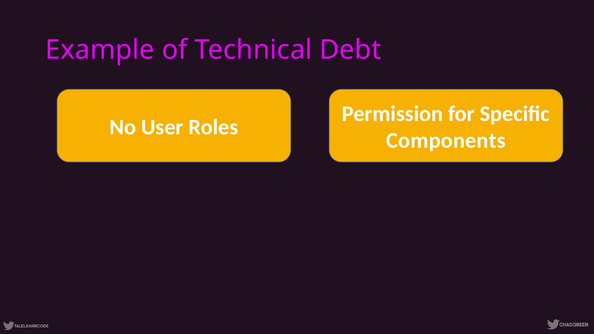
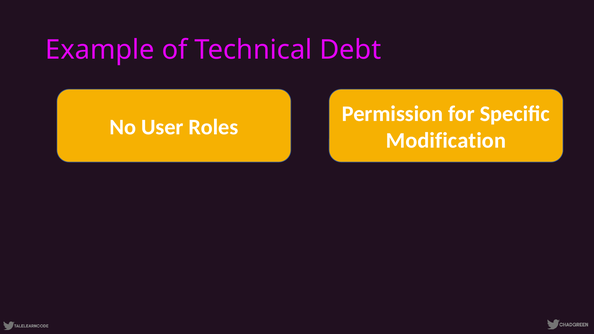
Components: Components -> Modification
